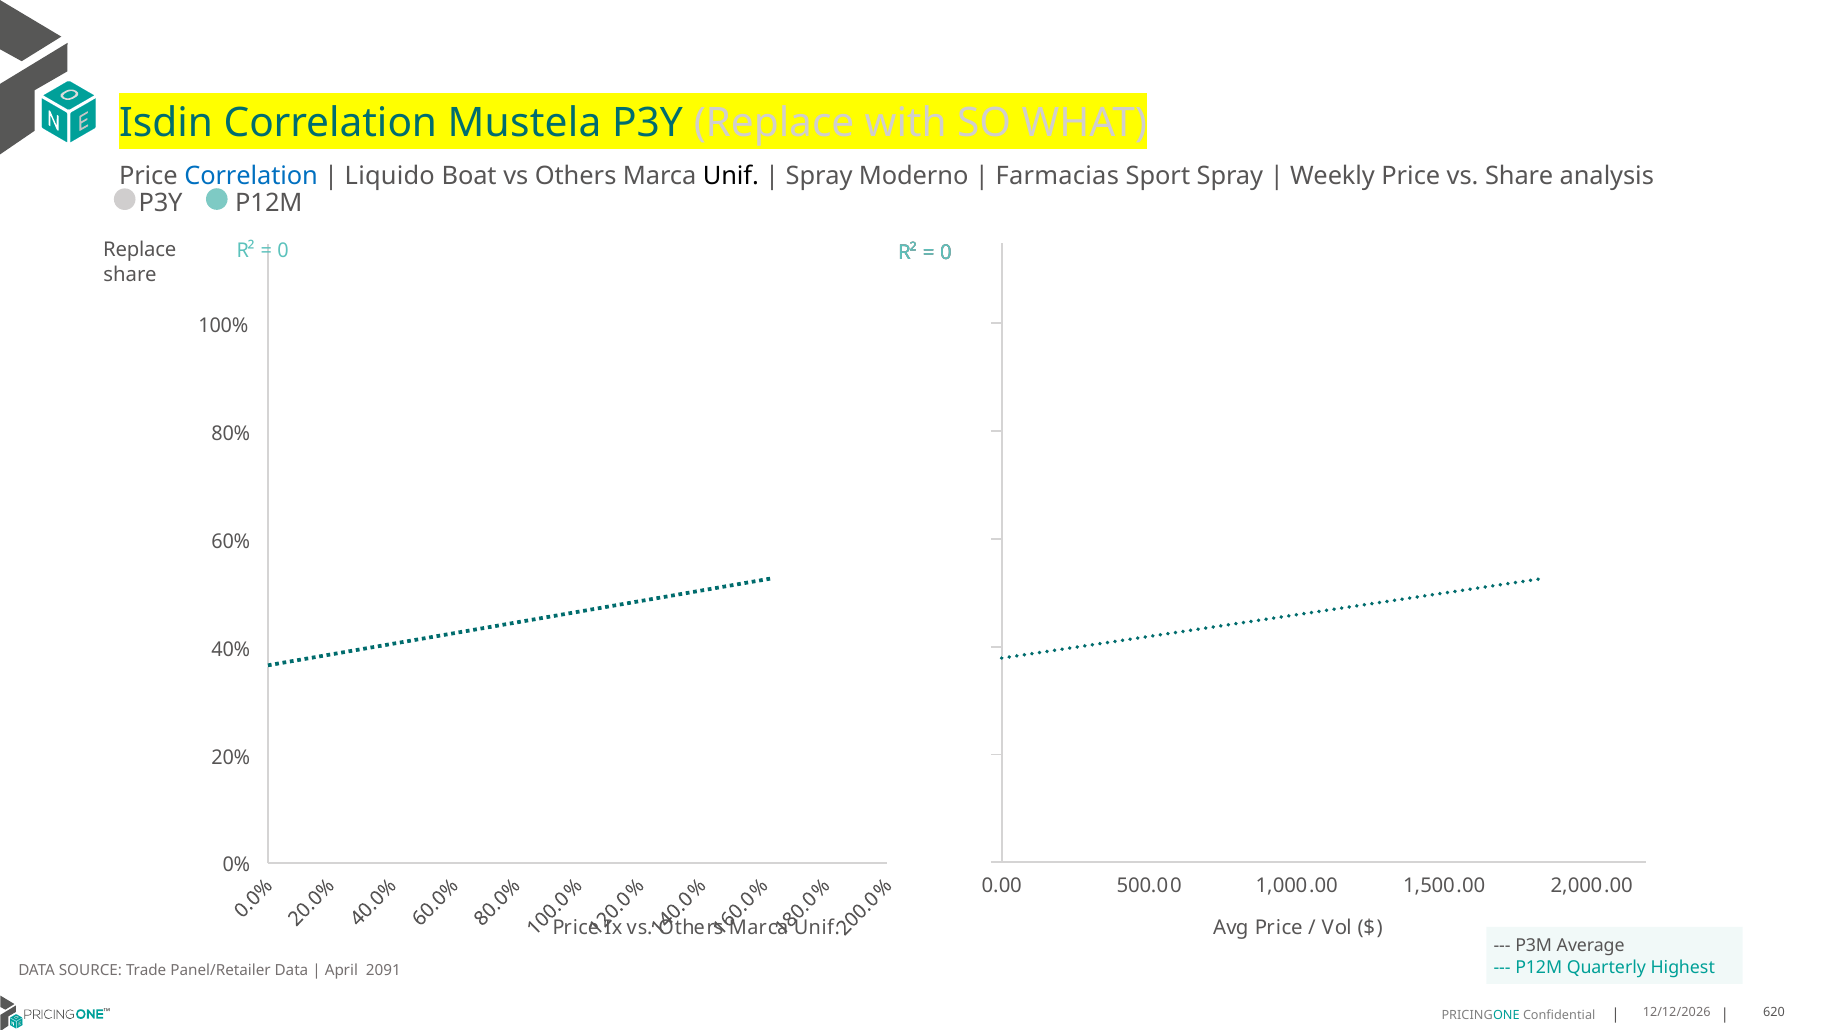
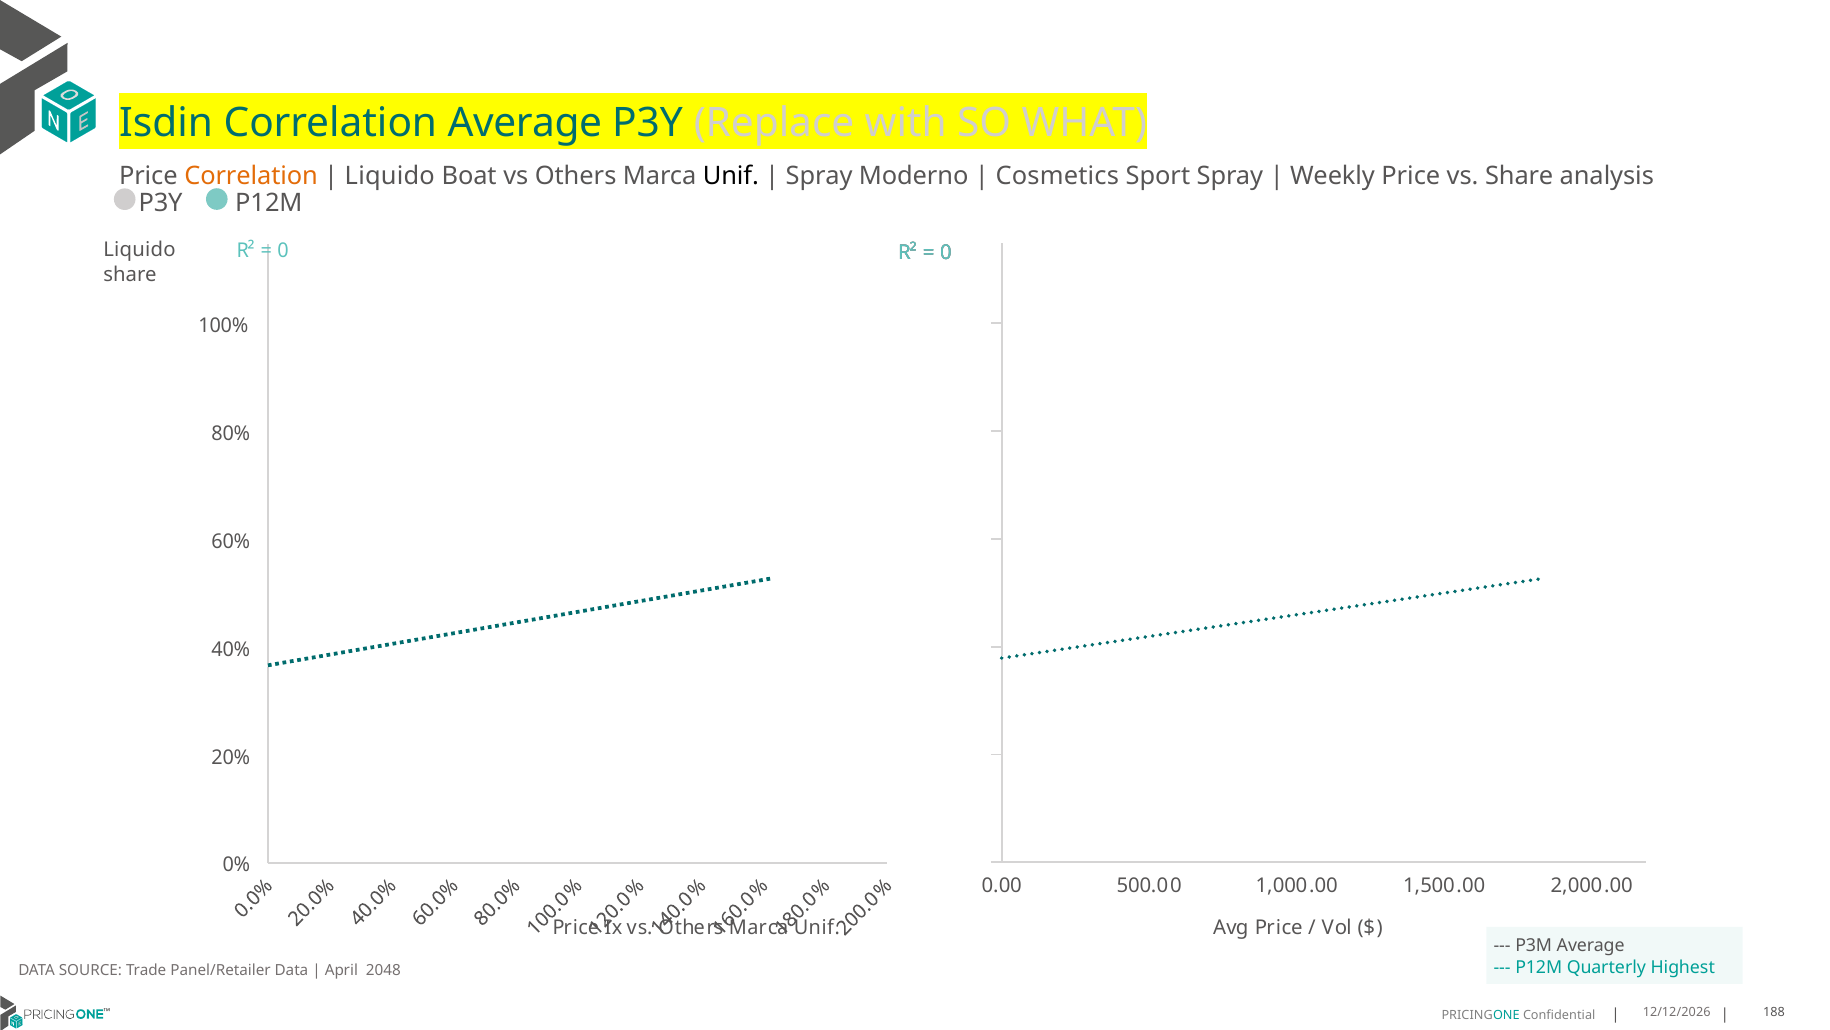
Correlation Mustela: Mustela -> Average
Correlation at (251, 176) colour: blue -> orange
Farmacias: Farmacias -> Cosmetics
Replace at (140, 250): Replace -> Liquido
2091: 2091 -> 2048
620: 620 -> 188
